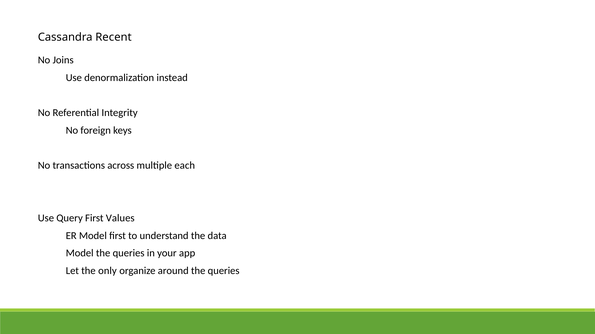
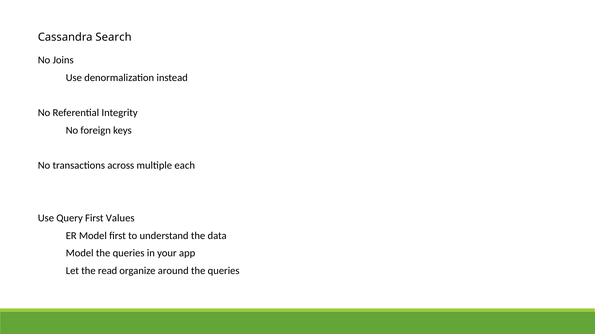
Recent: Recent -> Search
only: only -> read
